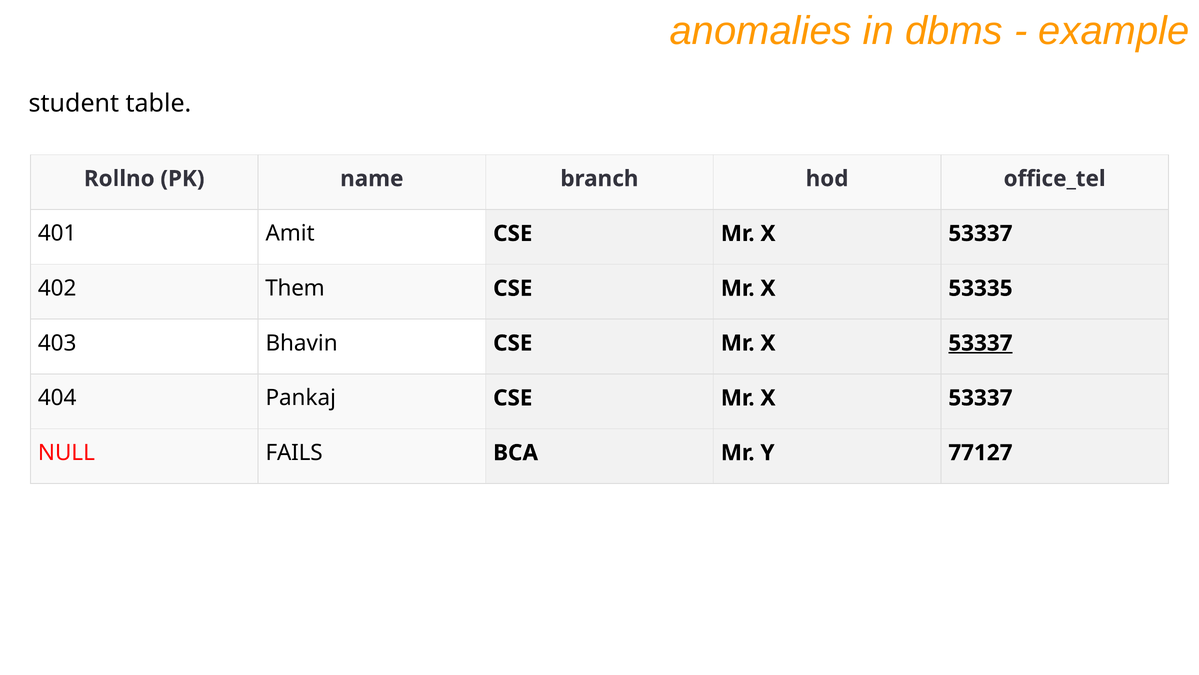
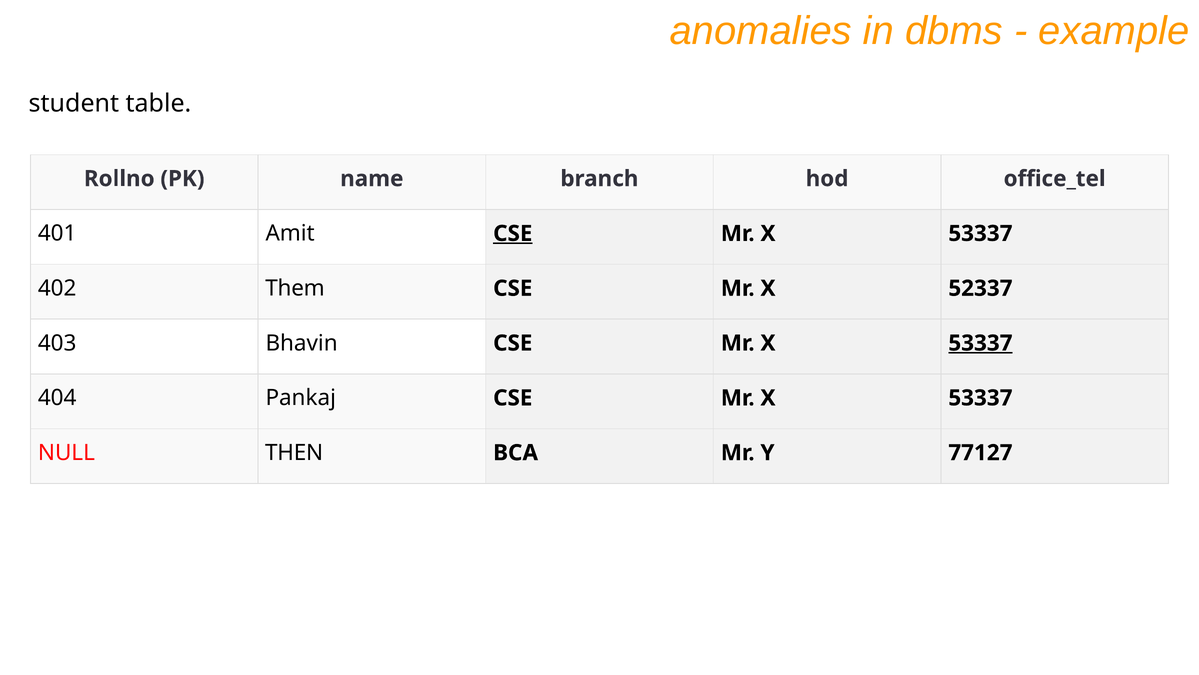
CSE at (513, 233) underline: none -> present
53335: 53335 -> 52337
FAILS: FAILS -> THEN
